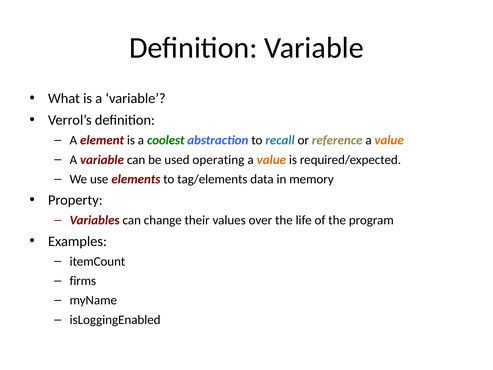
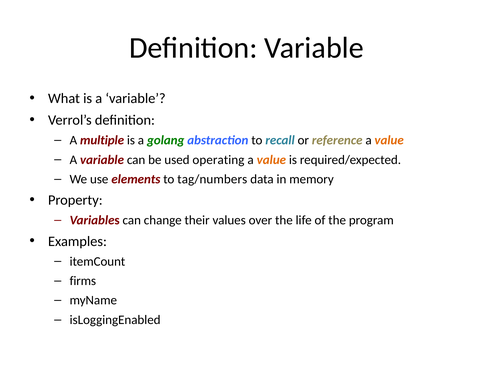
element: element -> multiple
coolest: coolest -> golang
tag/elements: tag/elements -> tag/numbers
